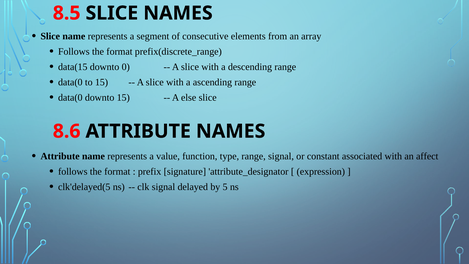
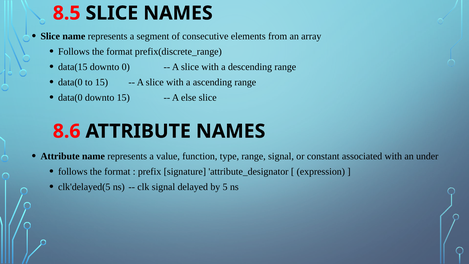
affect: affect -> under
